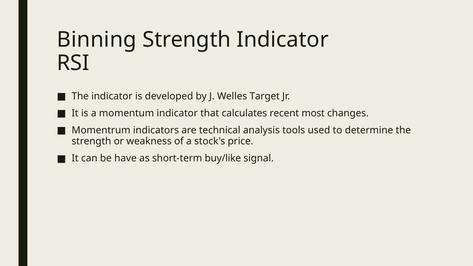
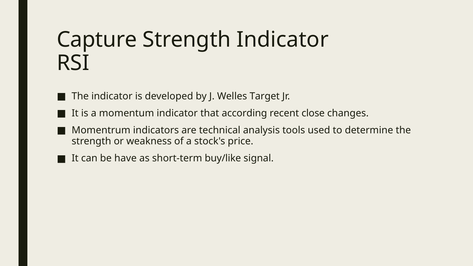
Binning: Binning -> Capture
calculates: calculates -> according
most: most -> close
